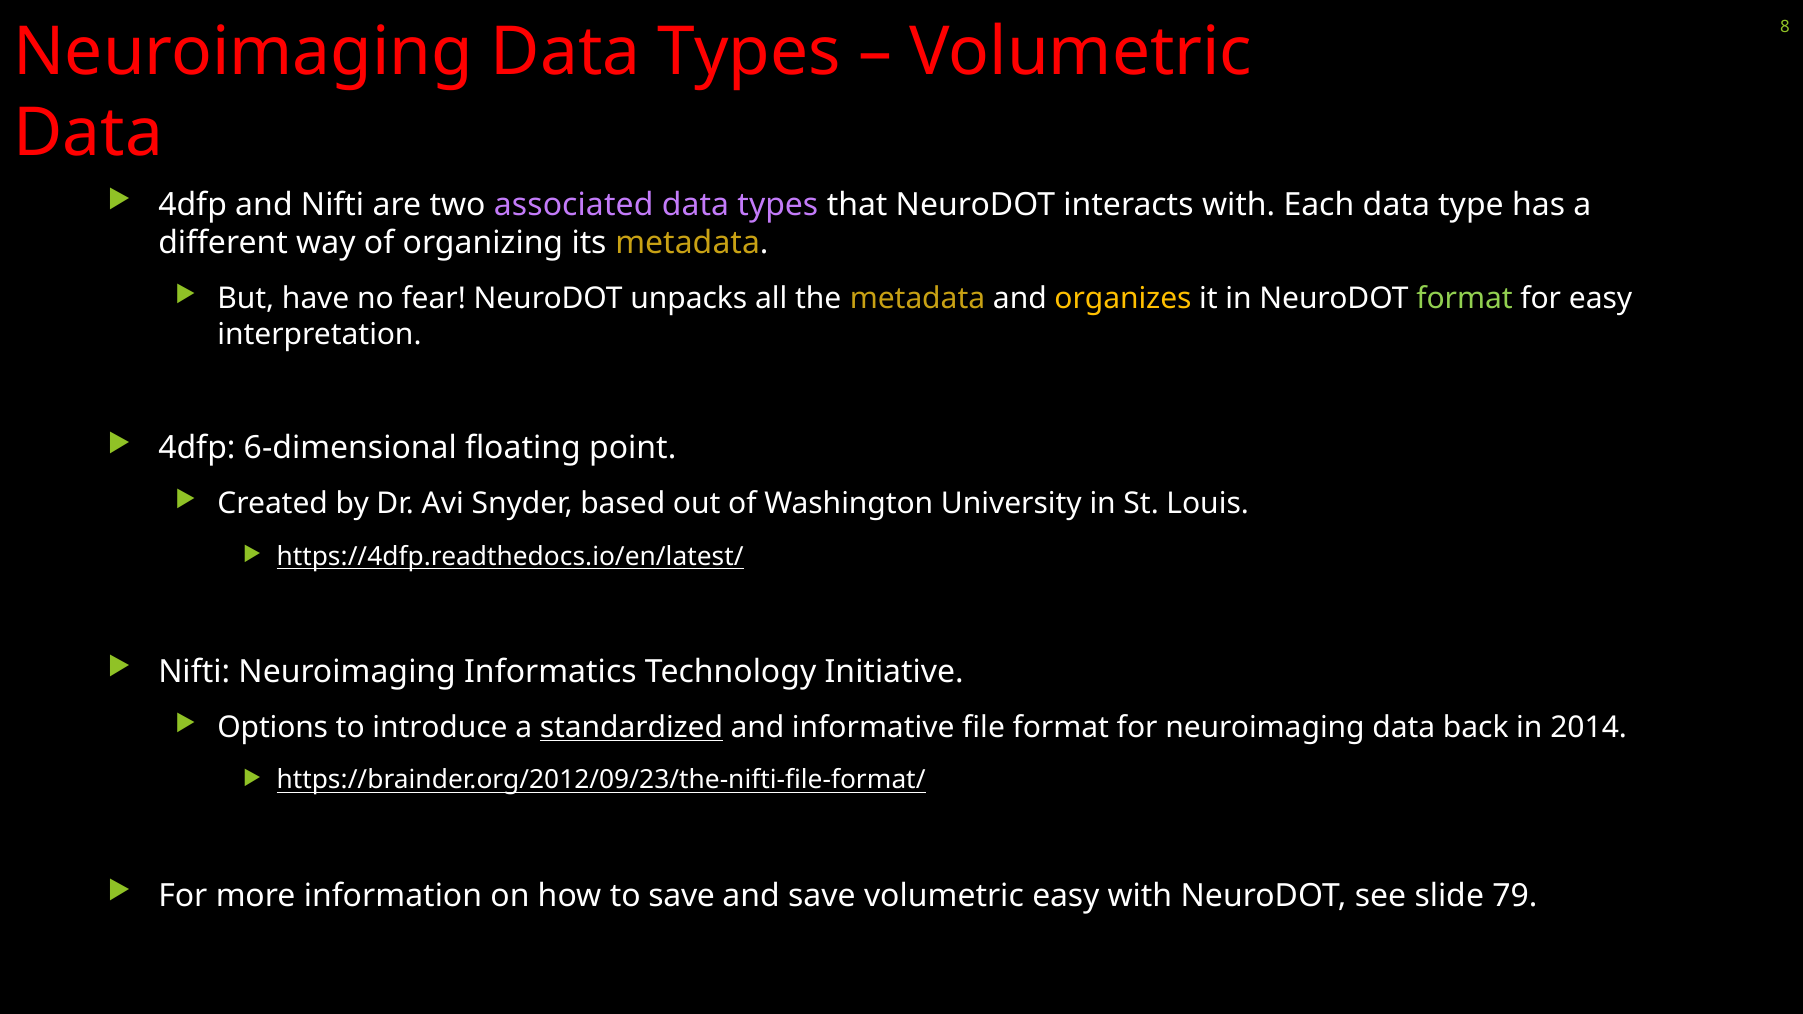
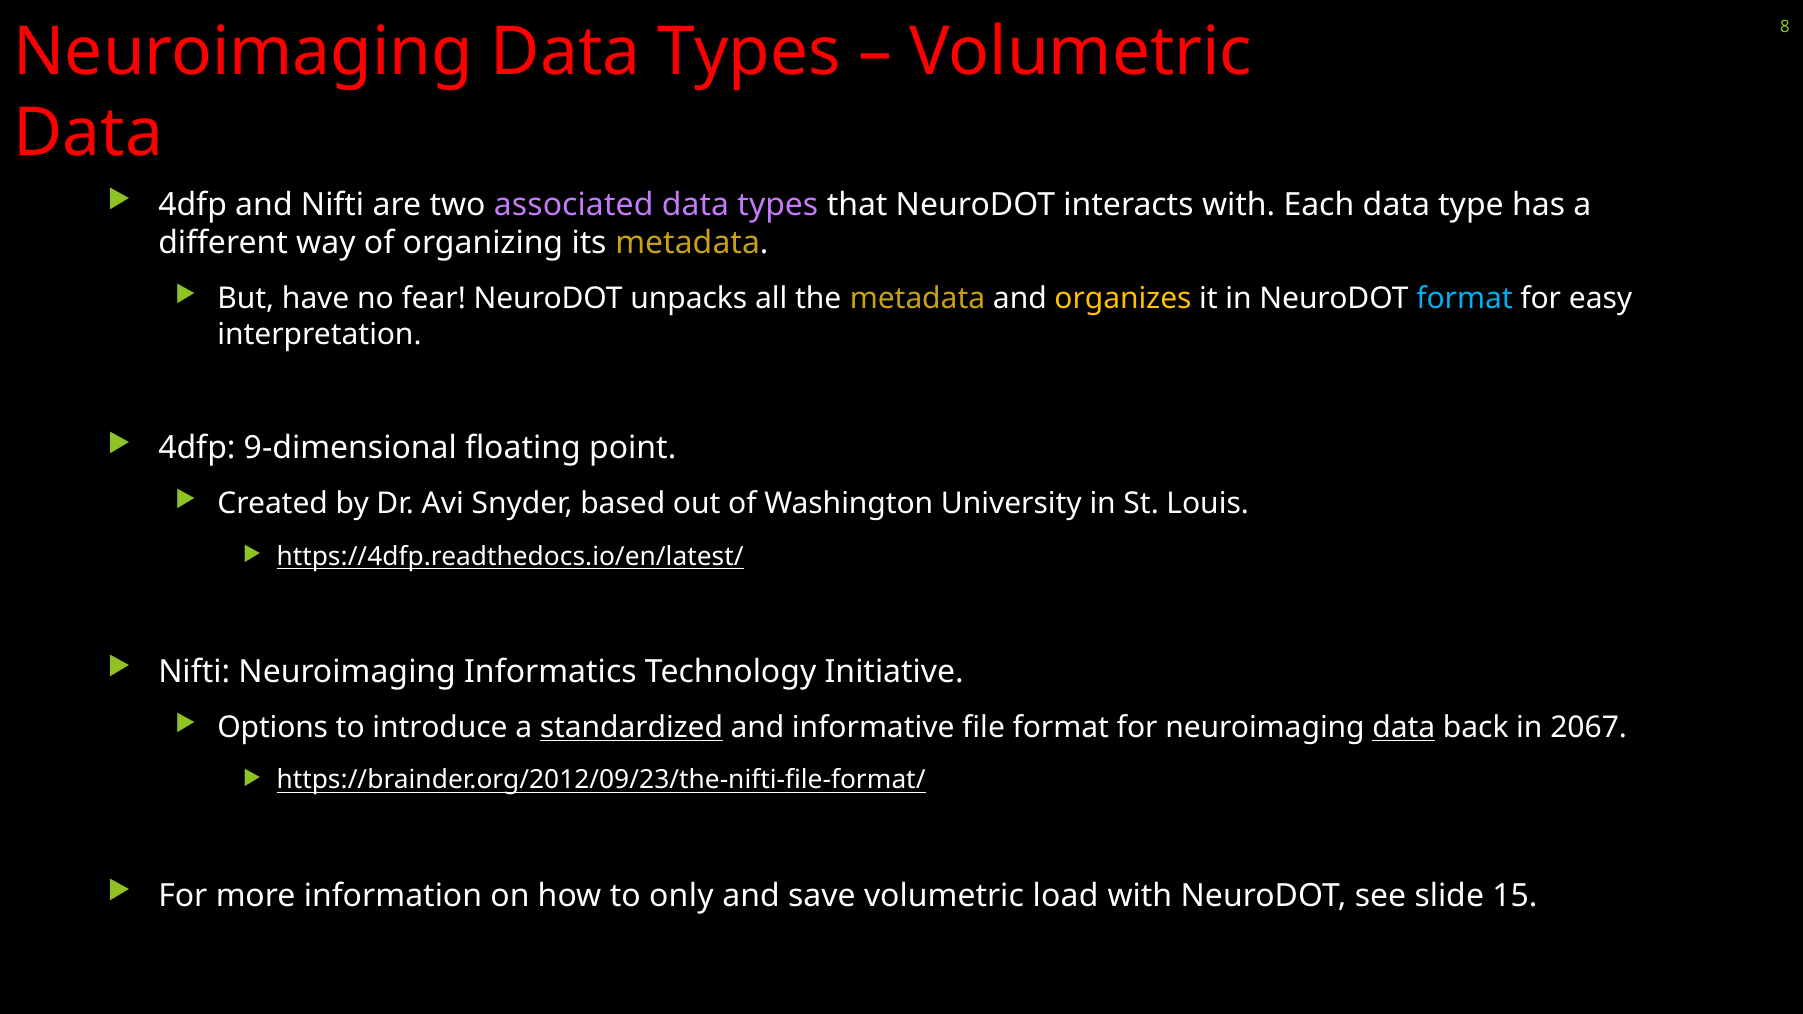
format at (1465, 299) colour: light green -> light blue
6-dimensional: 6-dimensional -> 9-dimensional
data at (1404, 728) underline: none -> present
2014: 2014 -> 2067
to save: save -> only
volumetric easy: easy -> load
79: 79 -> 15
